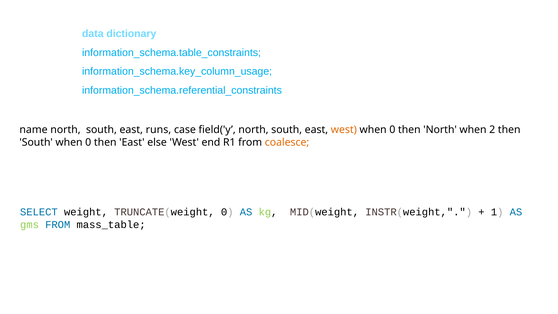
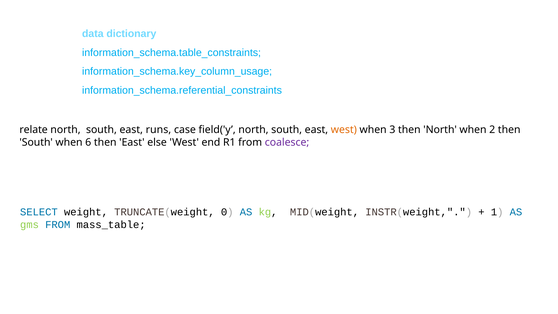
name: name -> relate
0 at (392, 130): 0 -> 3
South when 0: 0 -> 6
coalesce colour: orange -> purple
